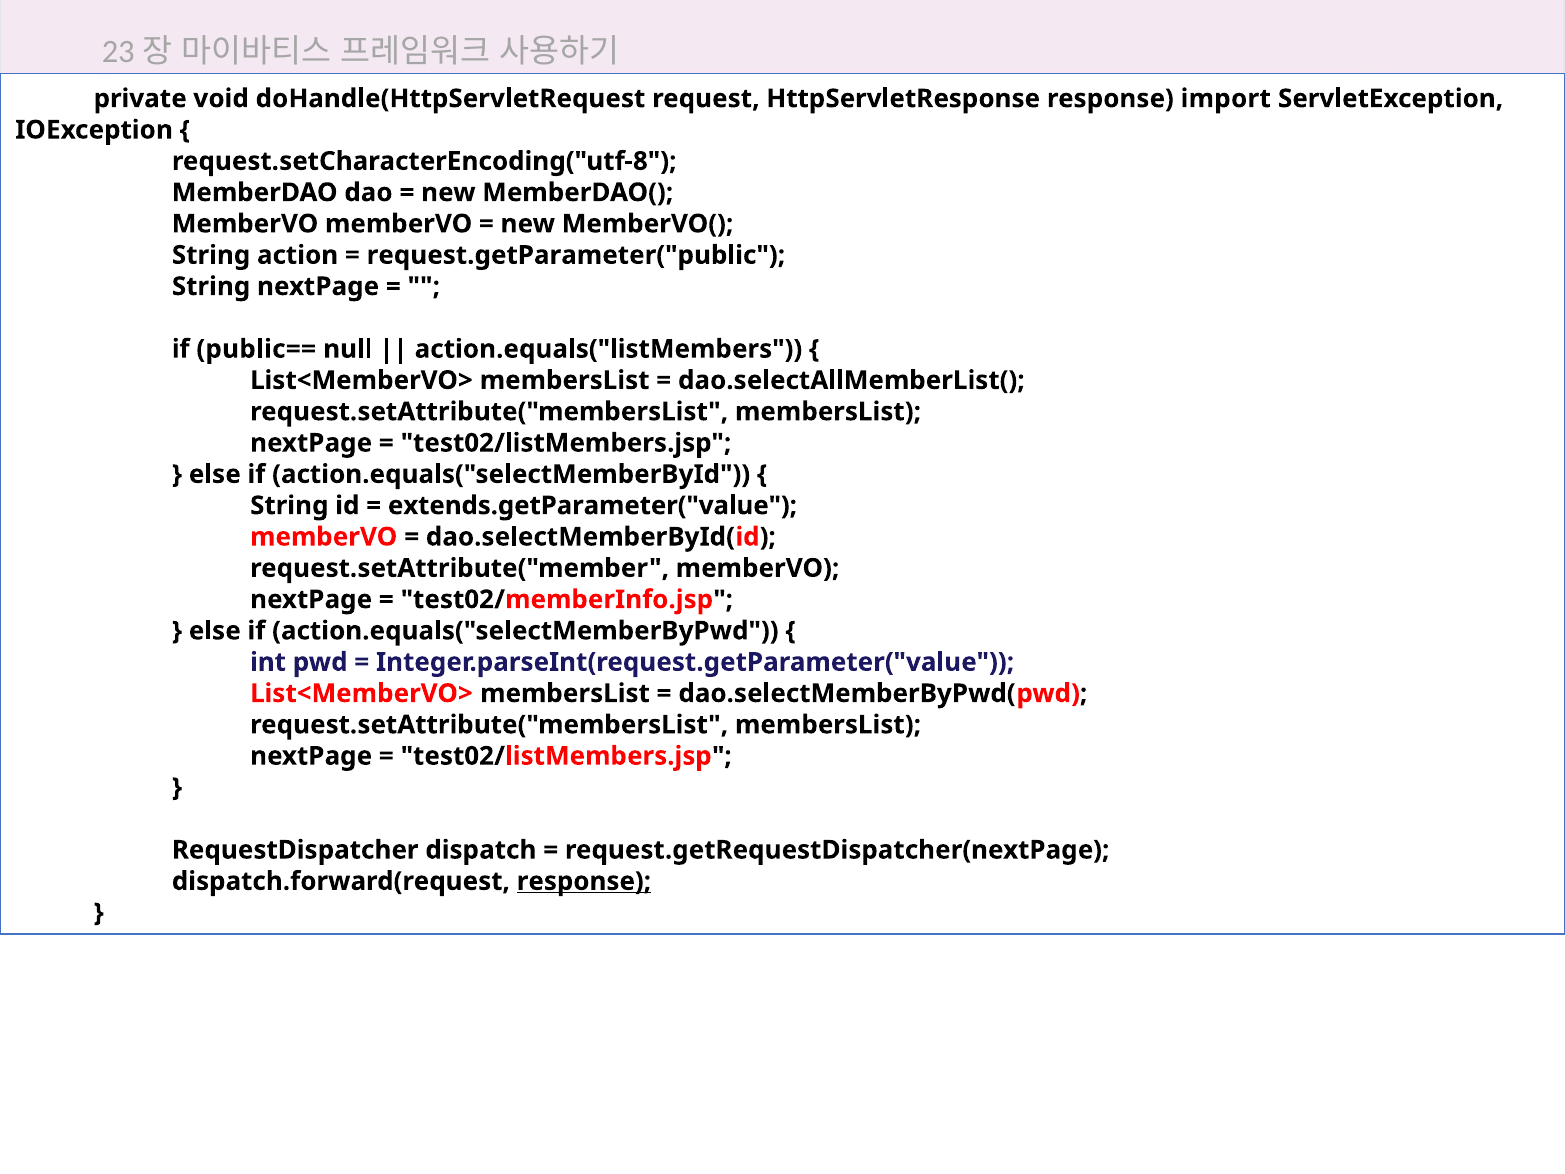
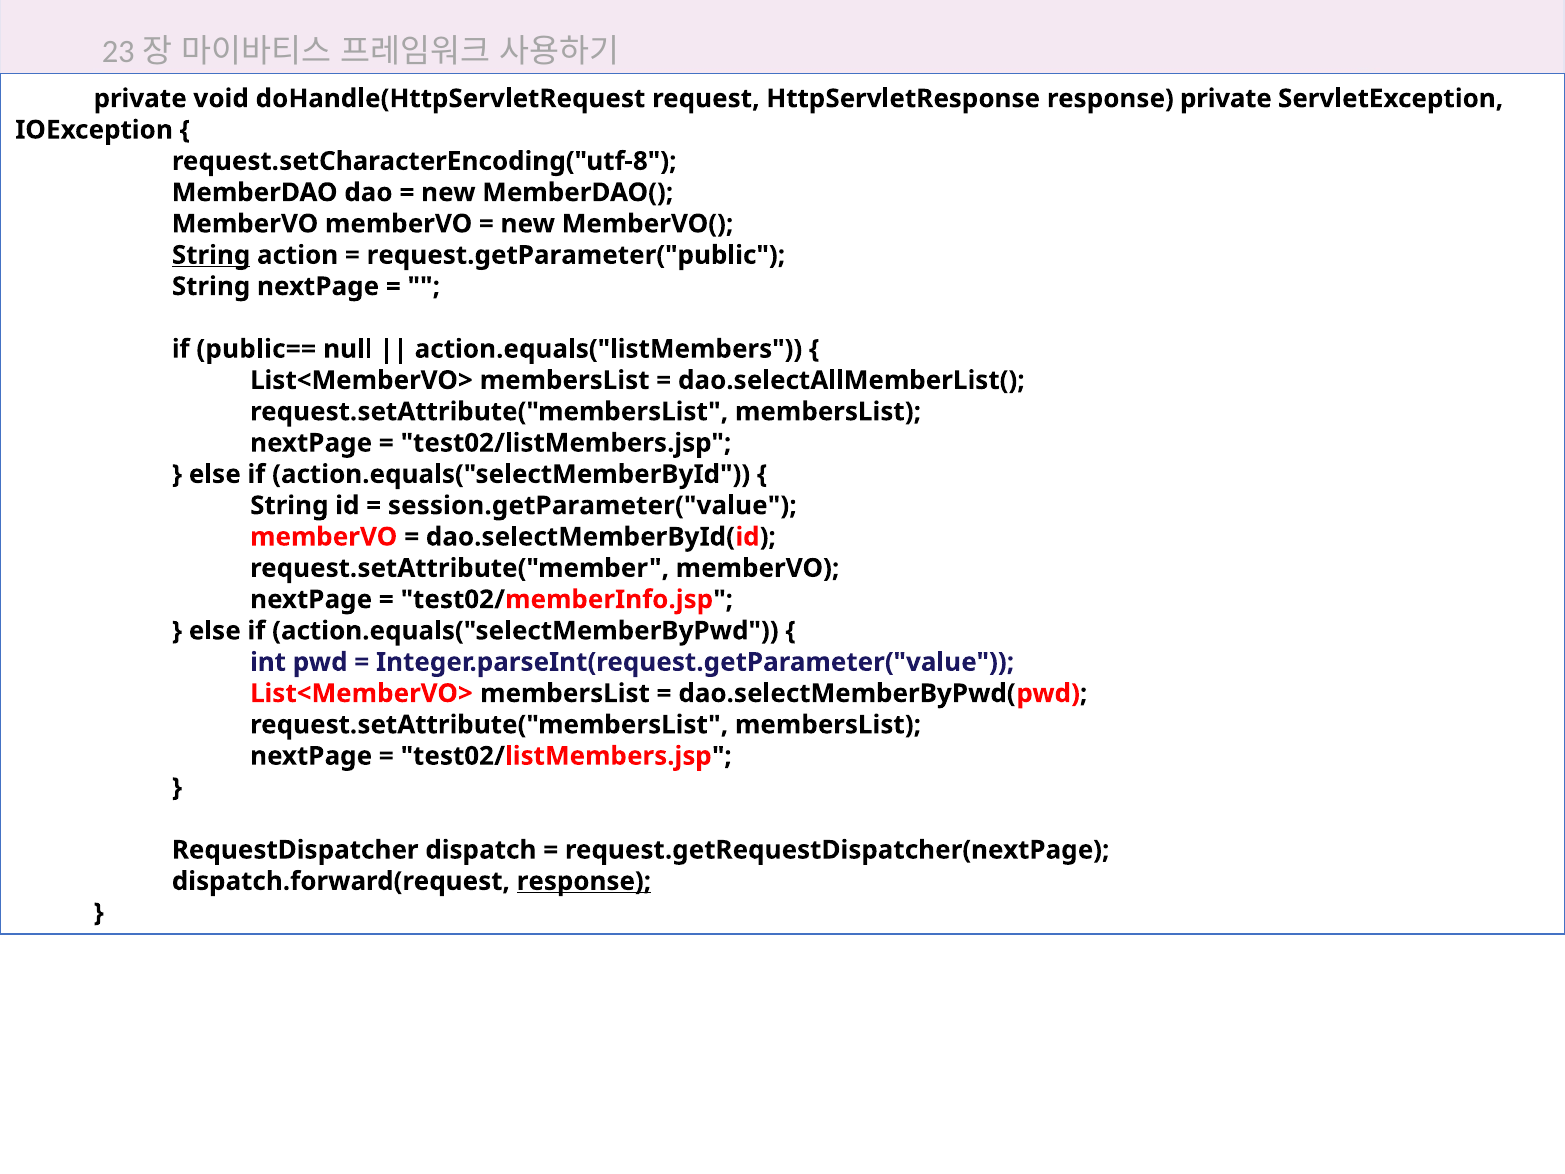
response import: import -> private
String at (211, 255) underline: none -> present
extends.getParameter("value: extends.getParameter("value -> session.getParameter("value
